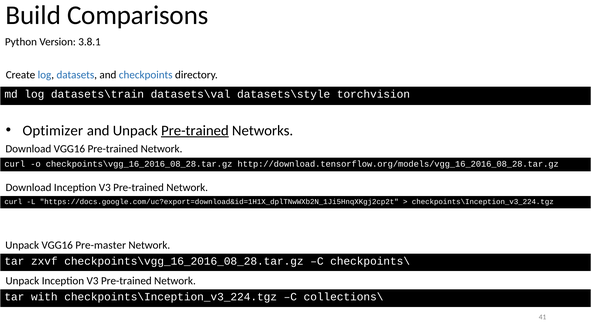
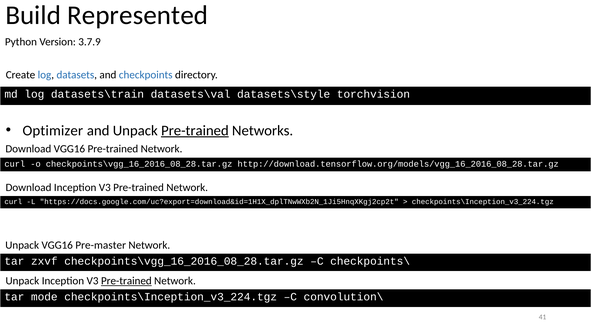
Comparisons: Comparisons -> Represented
3.8.1: 3.8.1 -> 3.7.9
Pre-trained at (126, 281) underline: none -> present
with: with -> mode
collections\: collections\ -> convolution\
